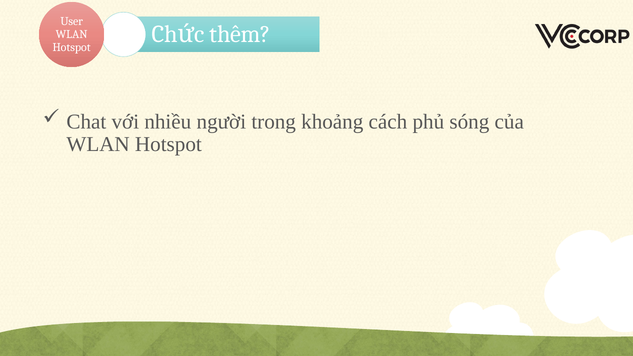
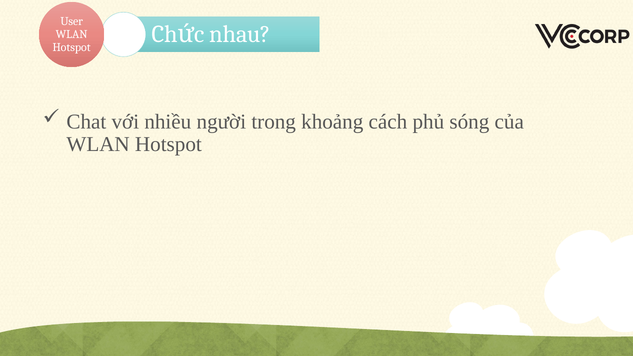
thêm: thêm -> nhau
